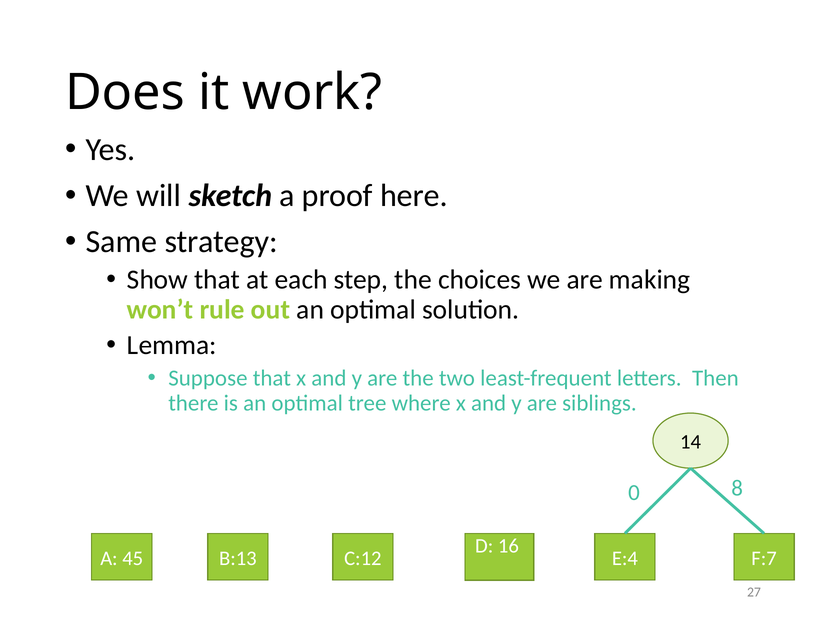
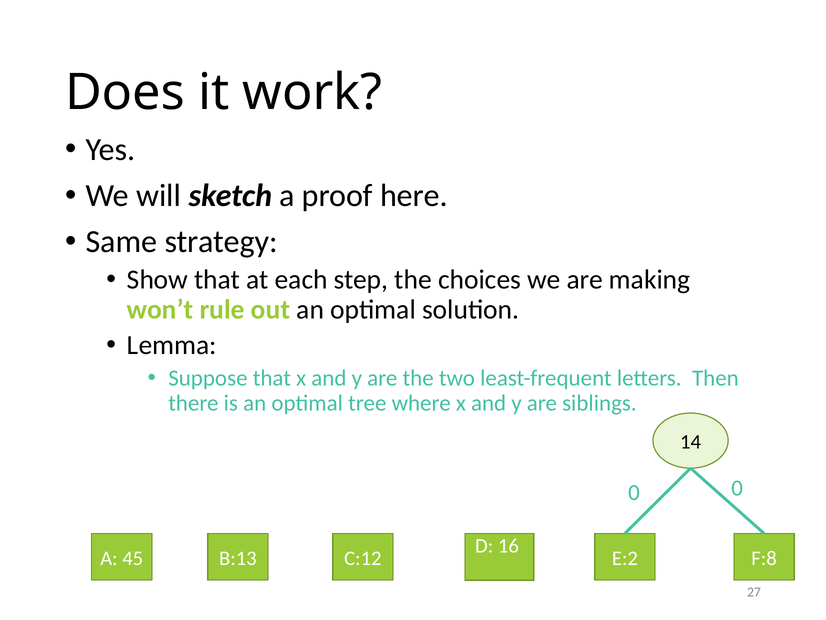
0 8: 8 -> 0
E:4: E:4 -> E:2
F:7: F:7 -> F:8
